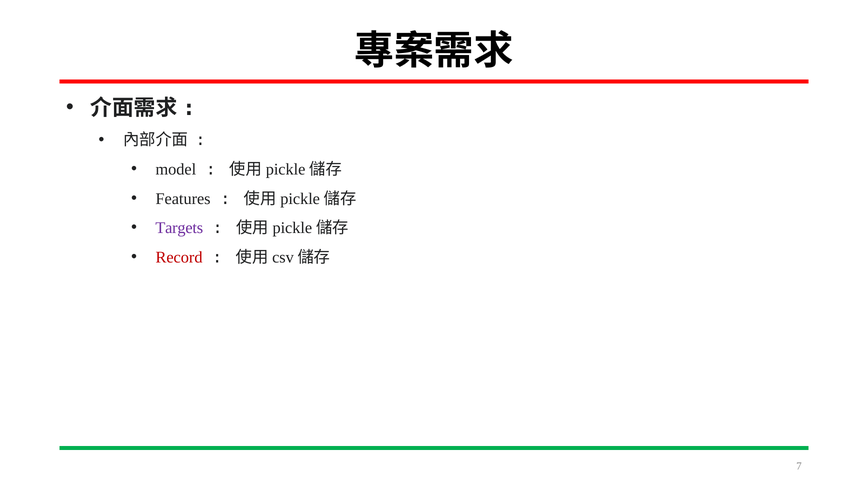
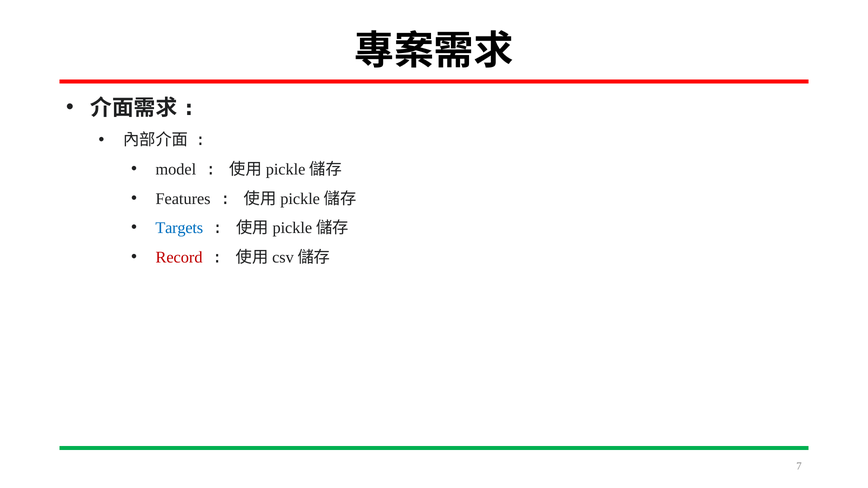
Targets colour: purple -> blue
